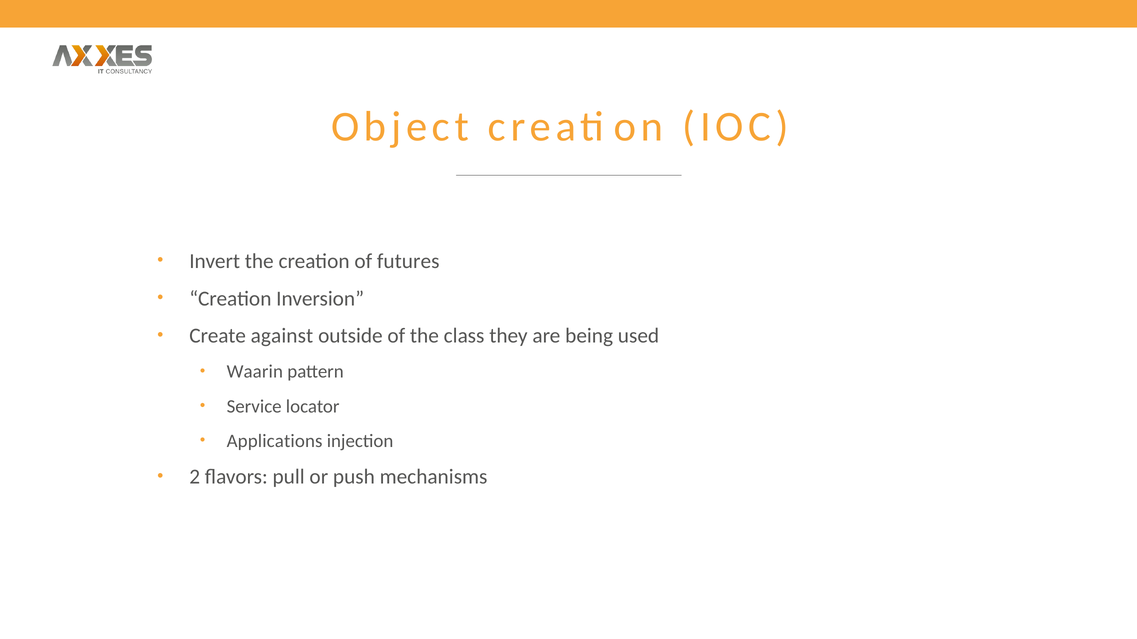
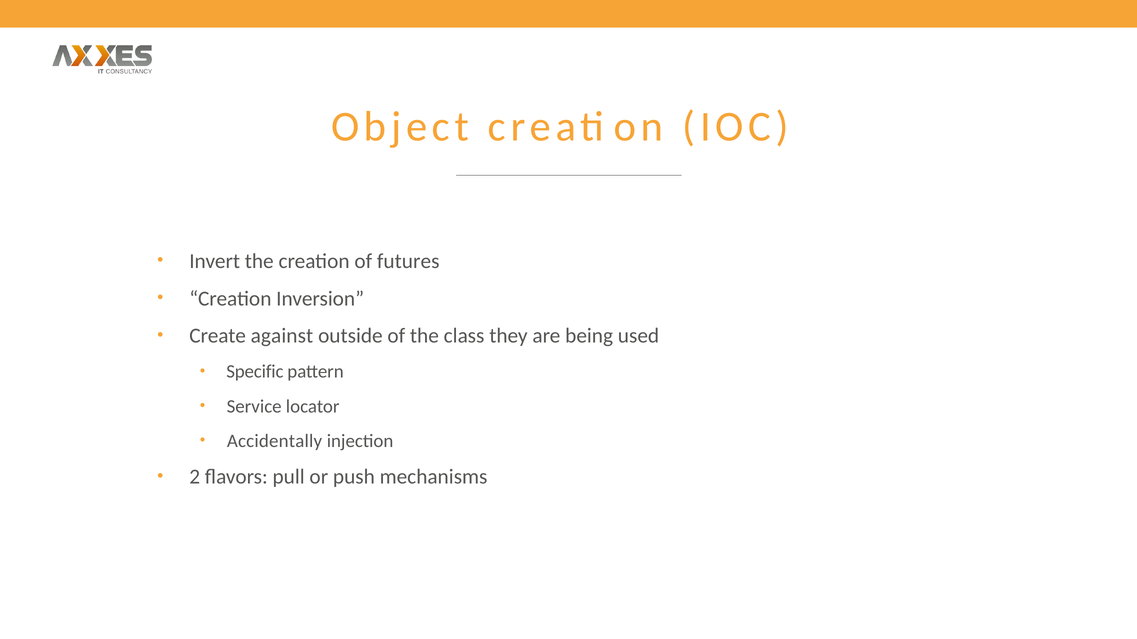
Waarin: Waarin -> Specific
Applications: Applications -> Accidentally
